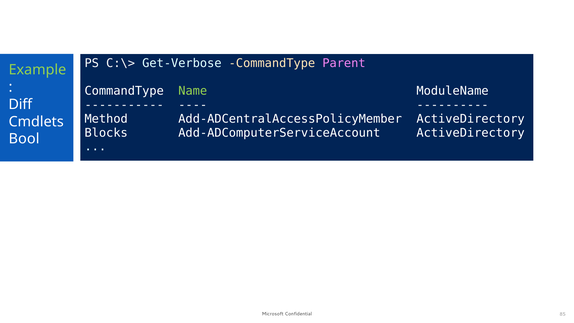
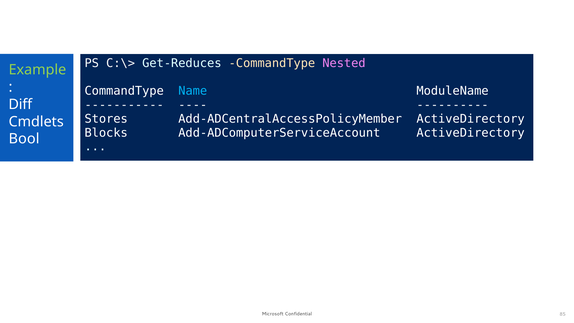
Get-Verbose: Get-Verbose -> Get-Reduces
Parent: Parent -> Nested
Name colour: light green -> light blue
Method: Method -> Stores
